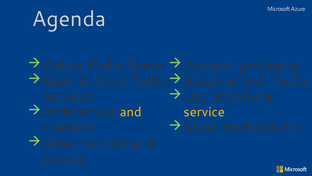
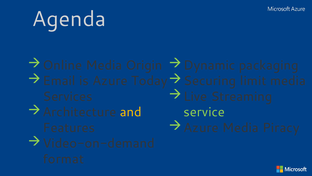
Demo: Demo -> Origin
Basic: Basic -> Email
service colour: yellow -> light green
Media Media: Media -> Piracy
